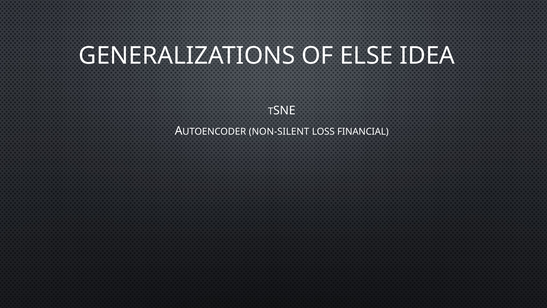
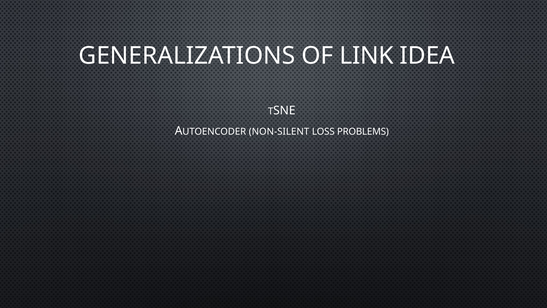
ELSE: ELSE -> LINK
FINANCIAL: FINANCIAL -> PROBLEMS
